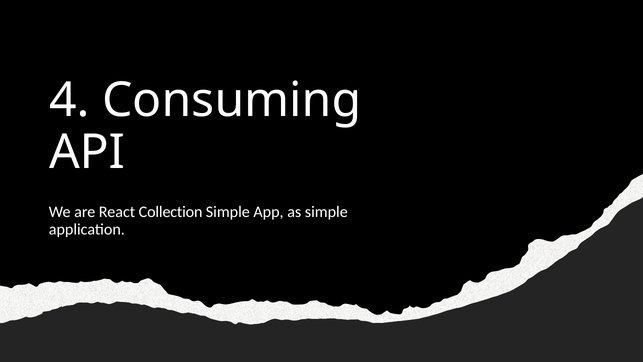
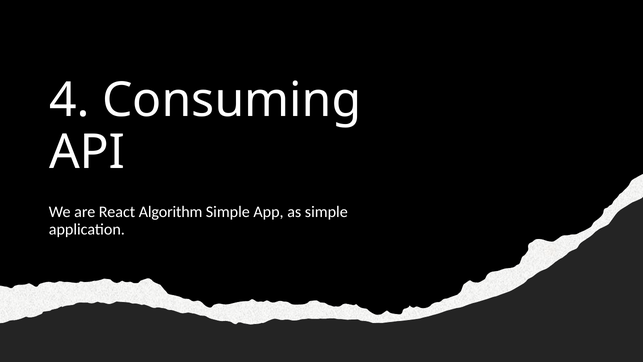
Collection: Collection -> Algorithm
